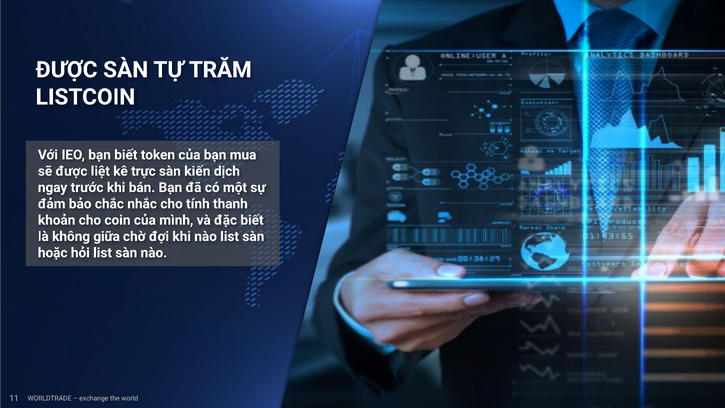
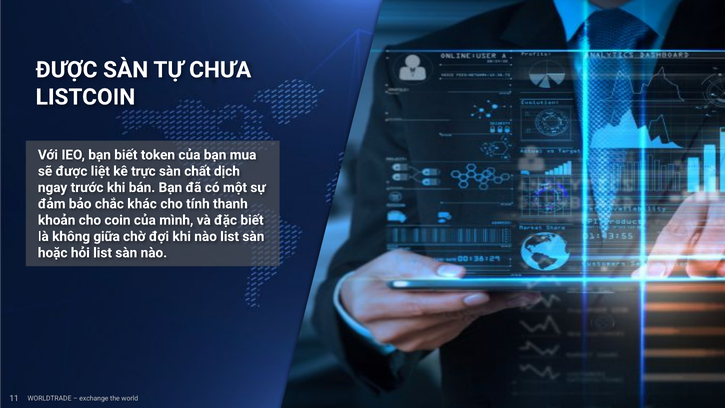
TRĂM: TRĂM -> CHƯA
kiến: kiến -> chất
nhắc: nhắc -> khác
